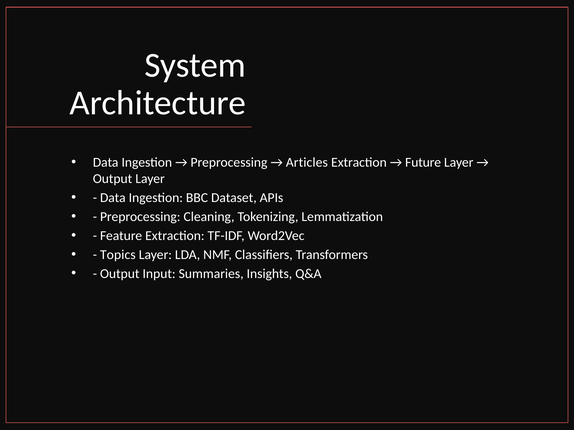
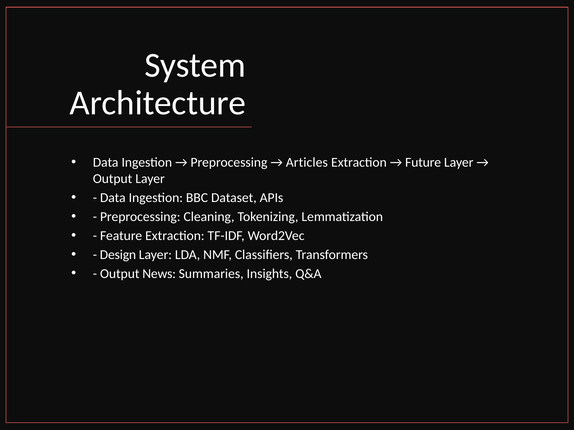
Topics: Topics -> Design
Input: Input -> News
